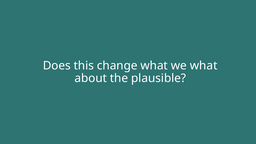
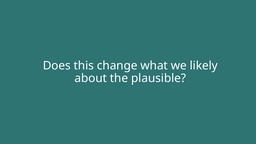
we what: what -> likely
